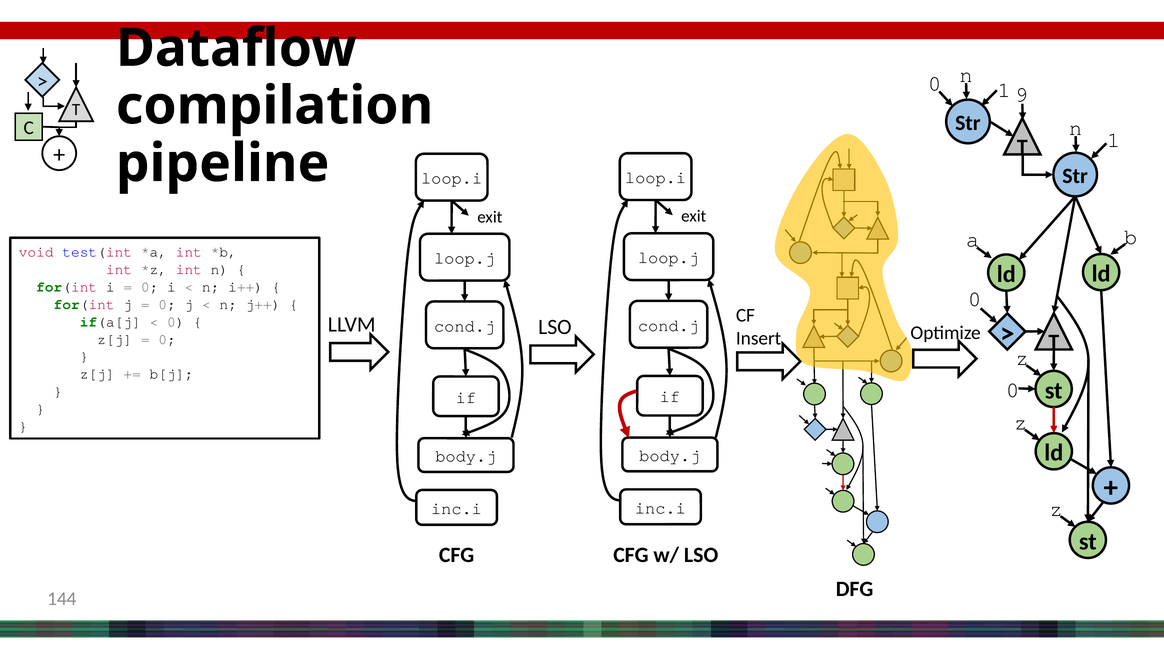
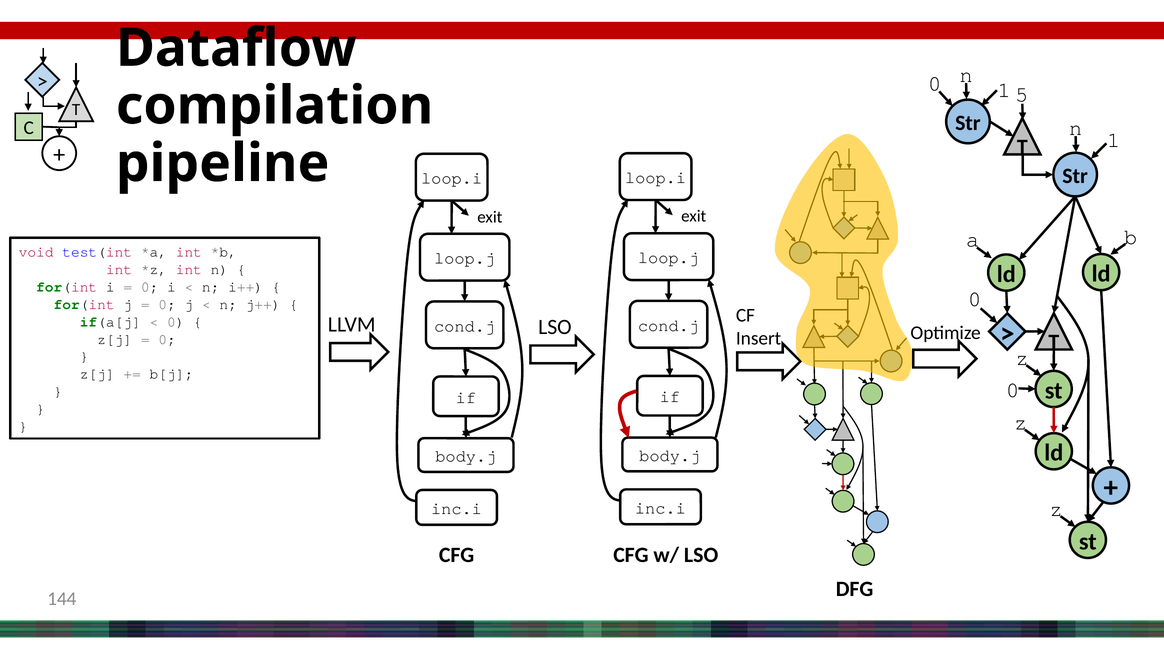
9: 9 -> 5
